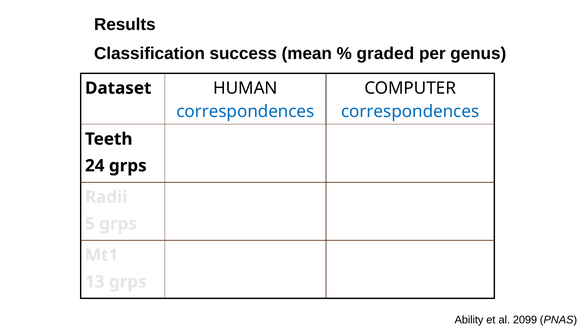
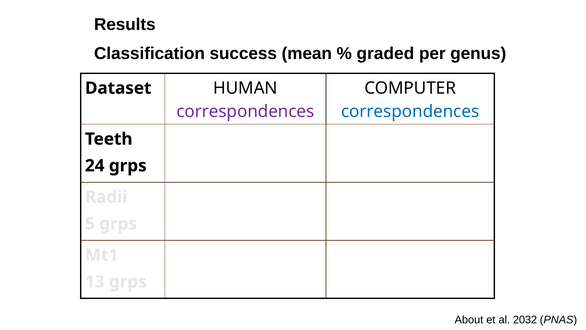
correspondences at (245, 111) colour: blue -> purple
Ability: Ability -> About
2099: 2099 -> 2032
